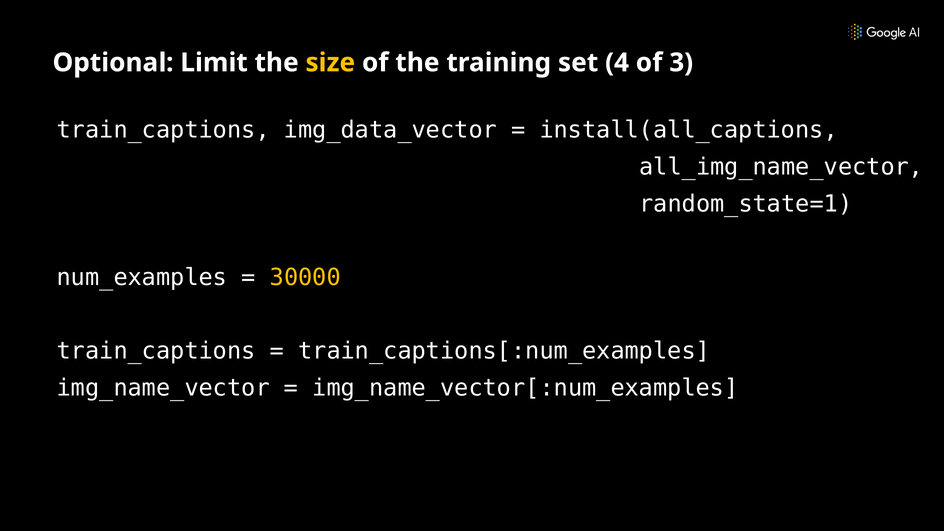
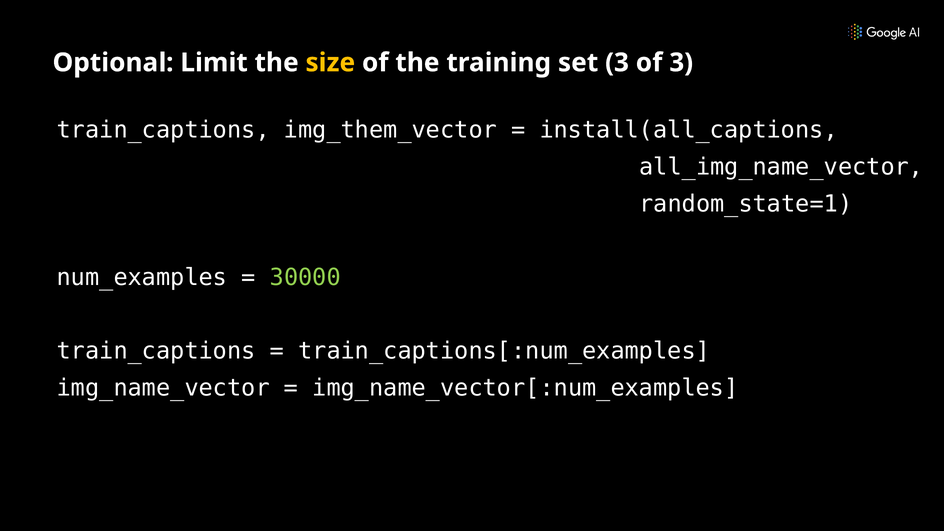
set 4: 4 -> 3
img_data_vector: img_data_vector -> img_them_vector
30000 colour: yellow -> light green
